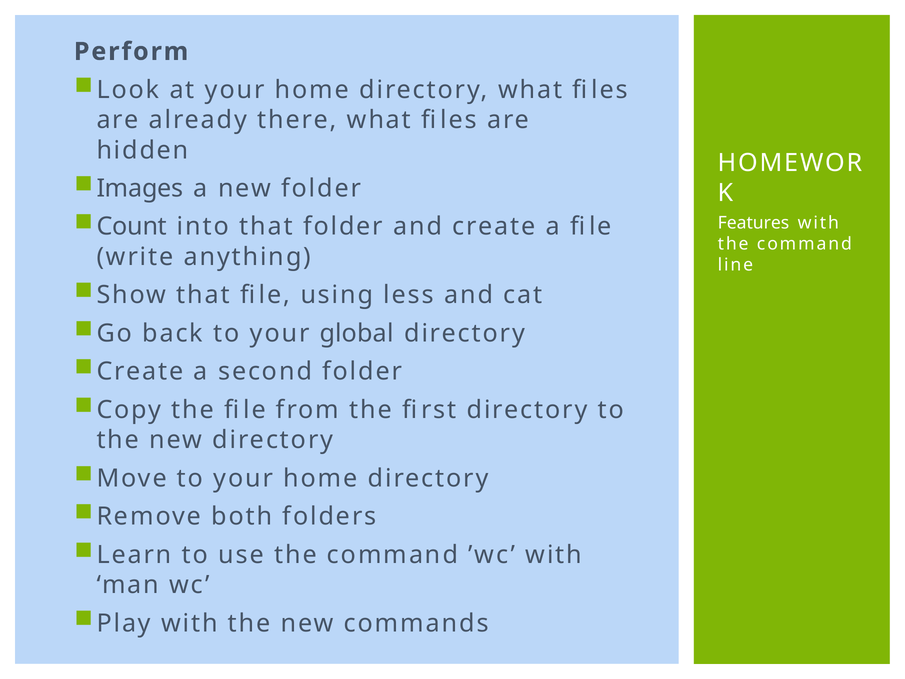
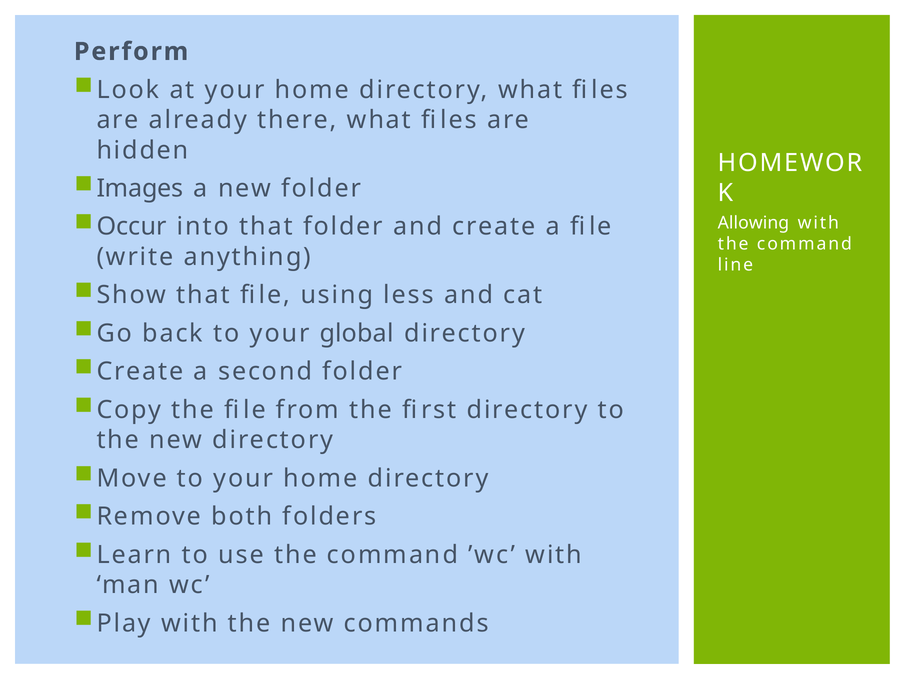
Count: Count -> Occur
Features: Features -> Allowing
